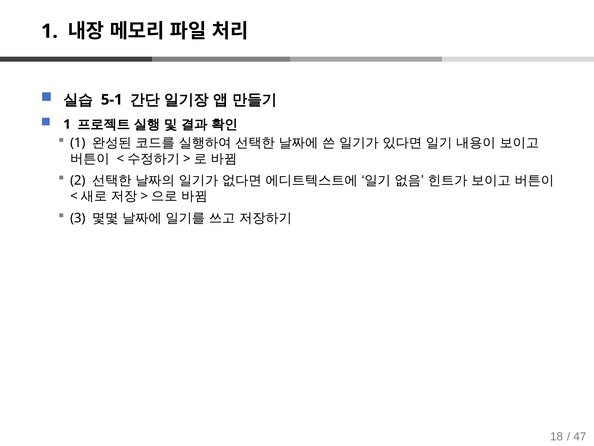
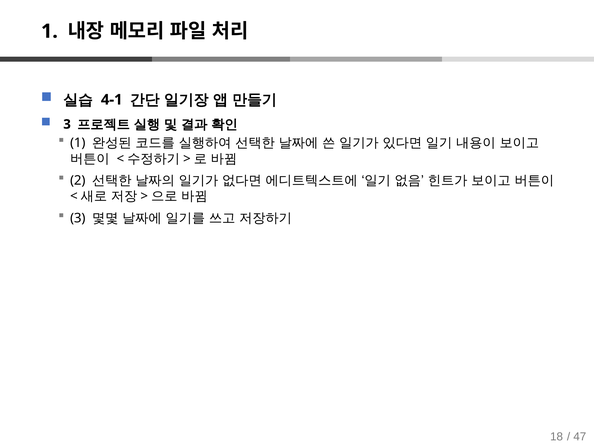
5-1: 5-1 -> 4-1
1 at (67, 124): 1 -> 3
